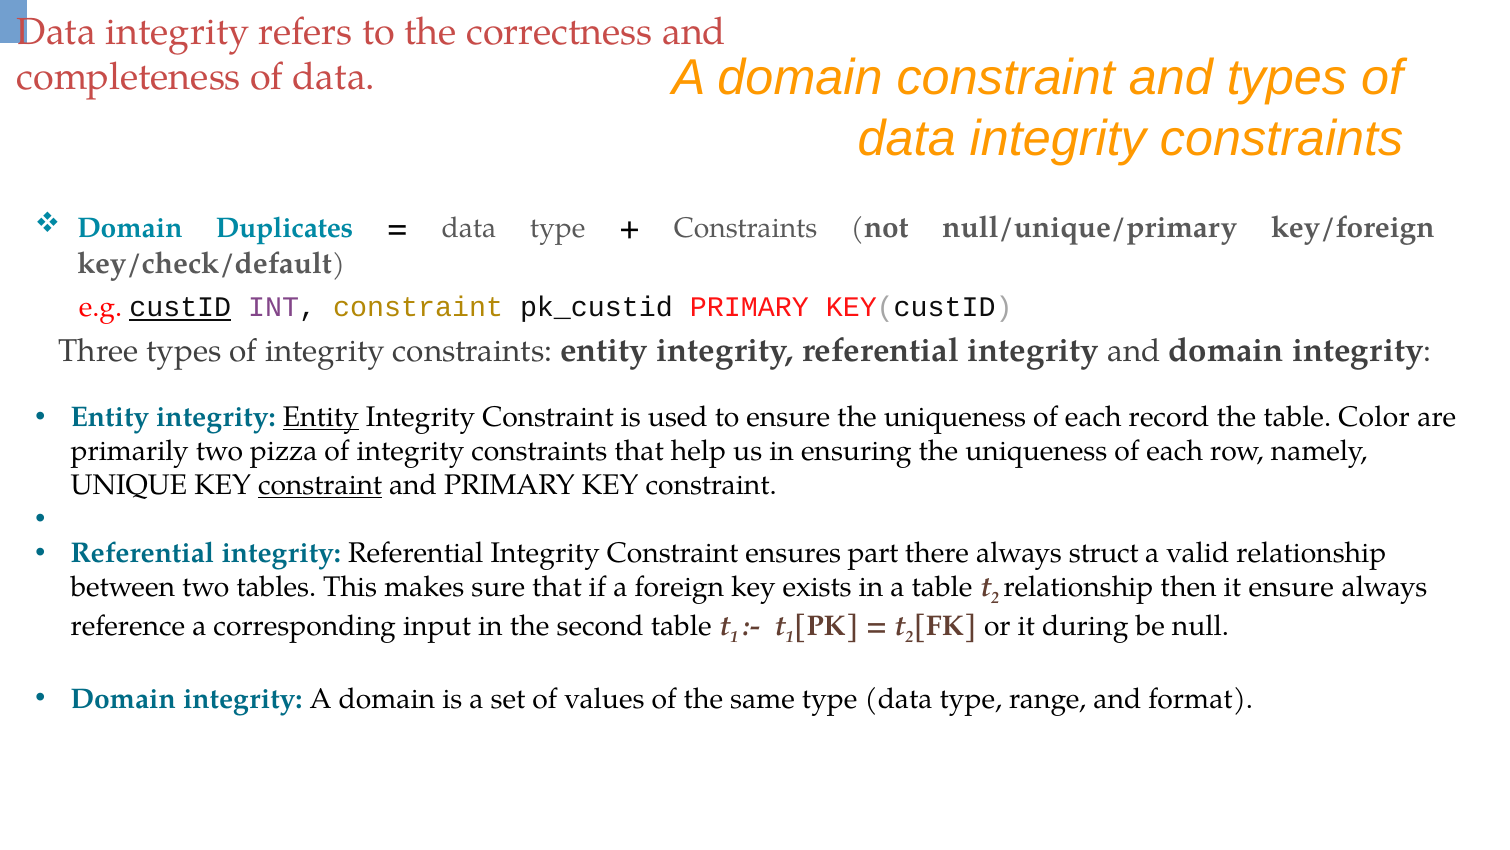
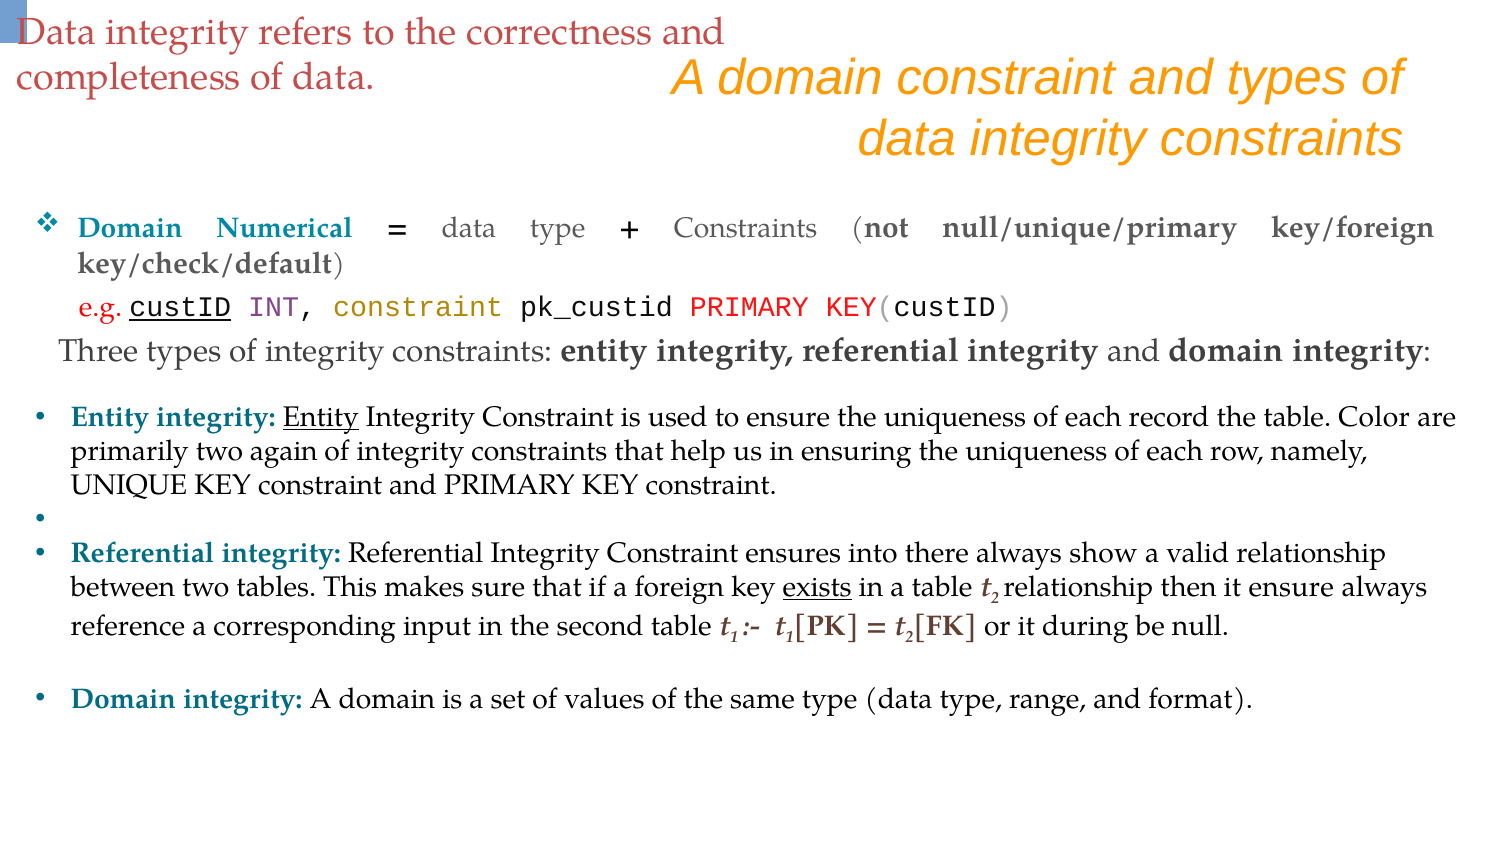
Duplicates: Duplicates -> Numerical
pizza: pizza -> again
constraint at (320, 485) underline: present -> none
part: part -> into
struct: struct -> show
exists underline: none -> present
